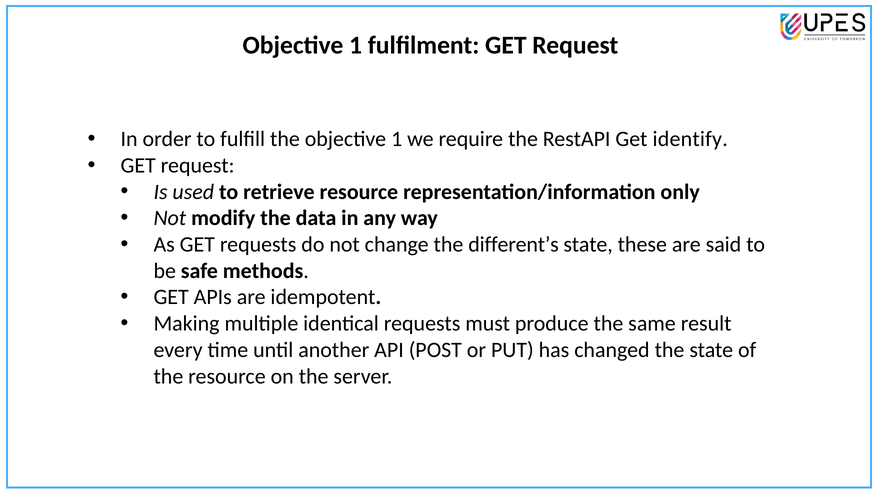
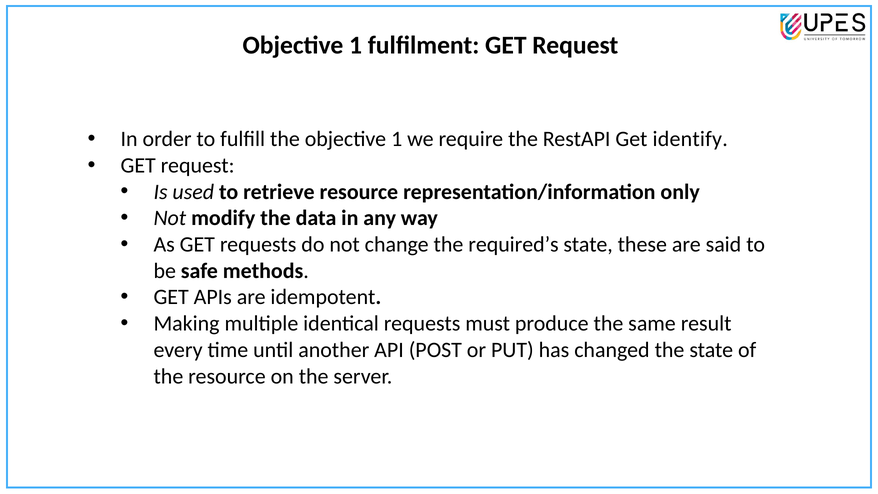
different’s: different’s -> required’s
